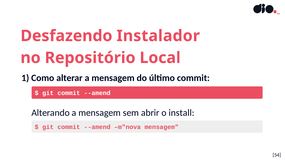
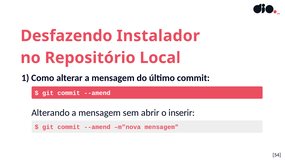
install: install -> inserir
